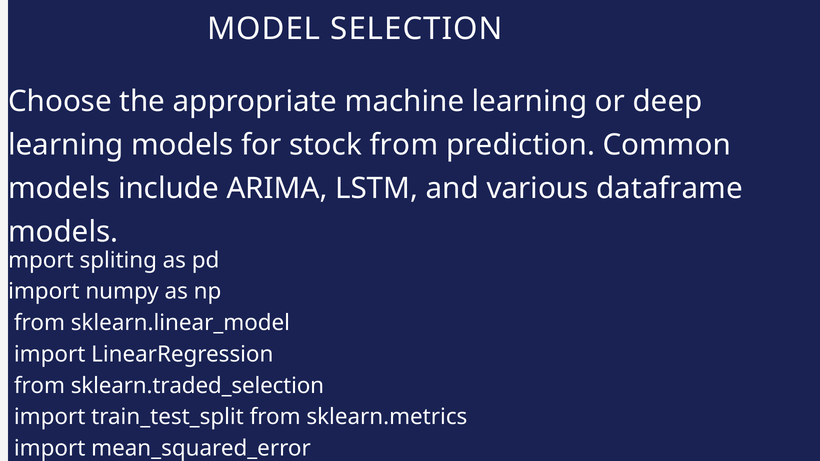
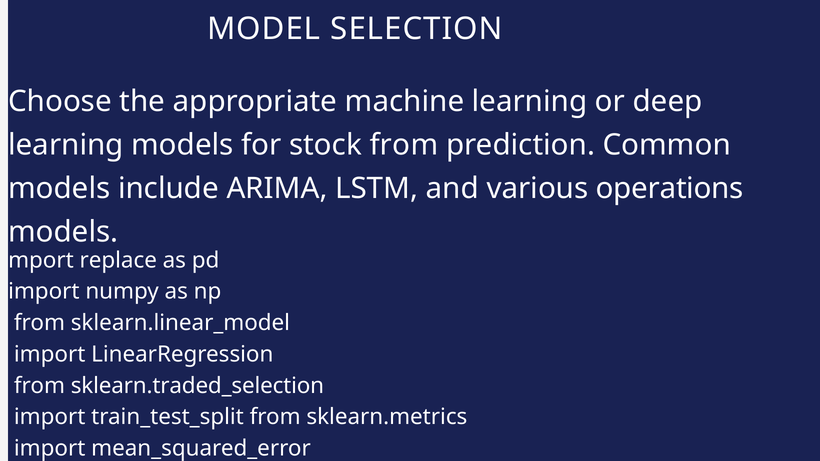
dataframe: dataframe -> operations
spliting: spliting -> replace
